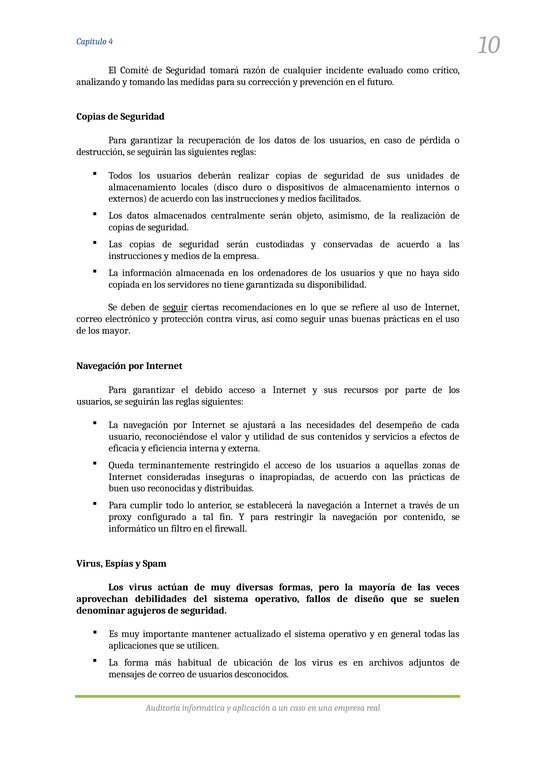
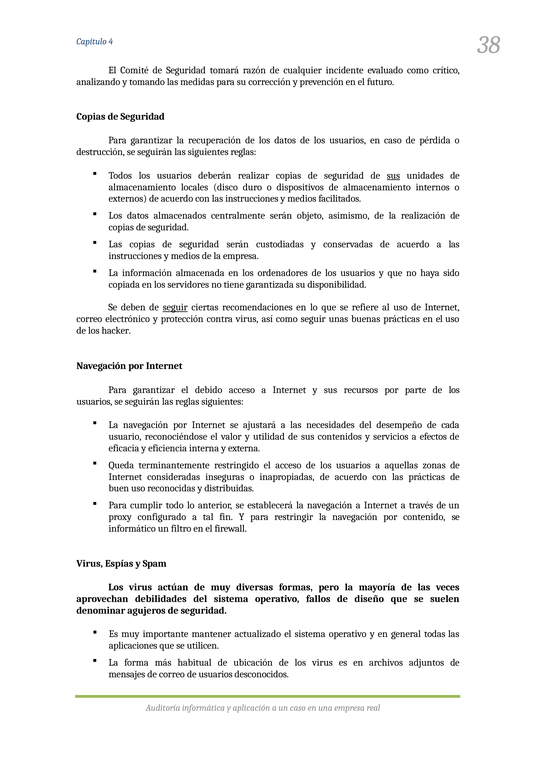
10: 10 -> 38
sus at (393, 175) underline: none -> present
mayor: mayor -> hacker
